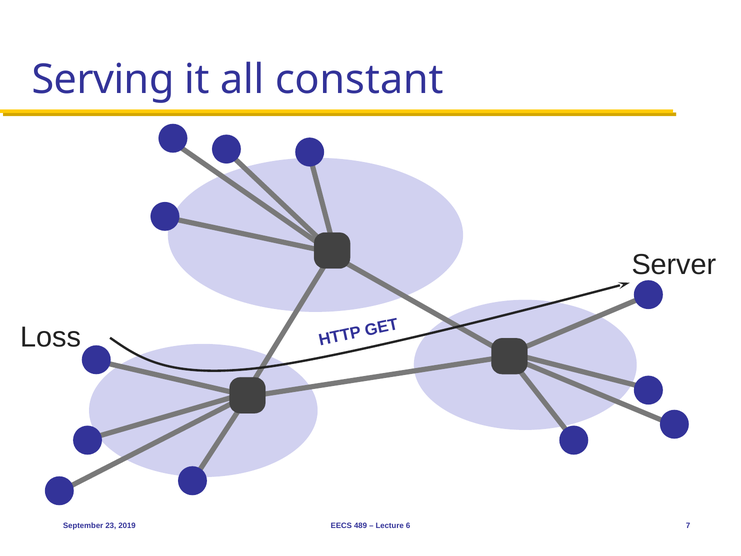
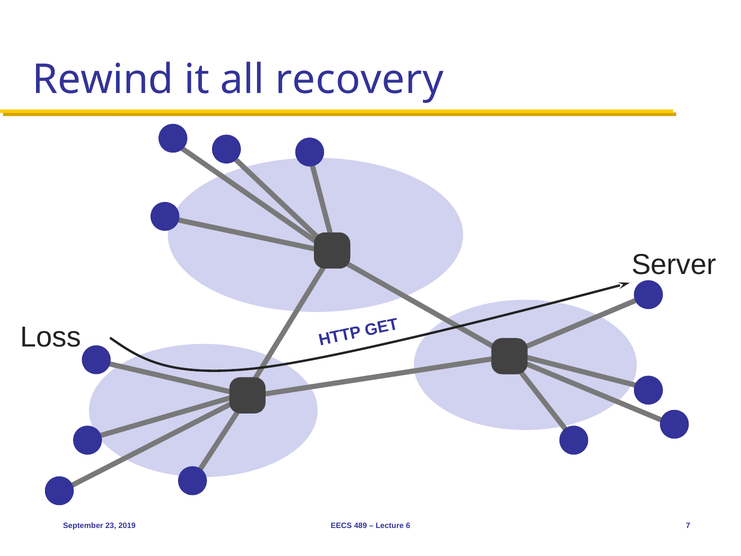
Serving: Serving -> Rewind
constant: constant -> recovery
